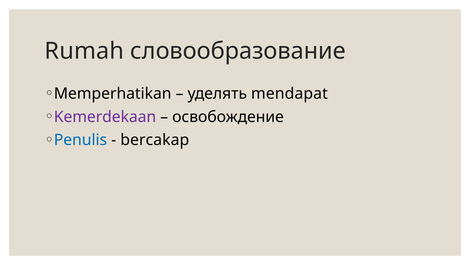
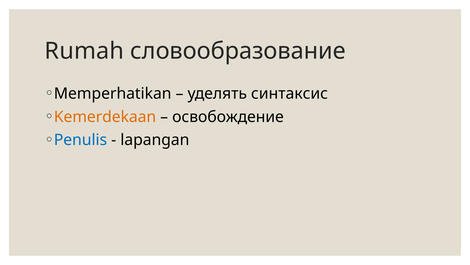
mendapat: mendapat -> синтаксис
Kemerdekaan colour: purple -> orange
bercakap: bercakap -> lapangan
